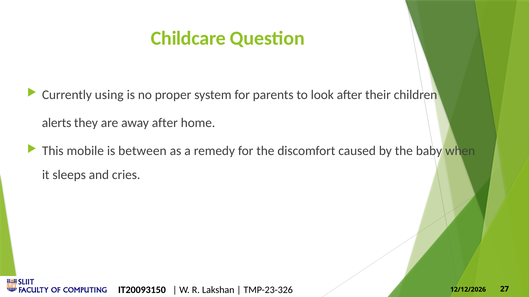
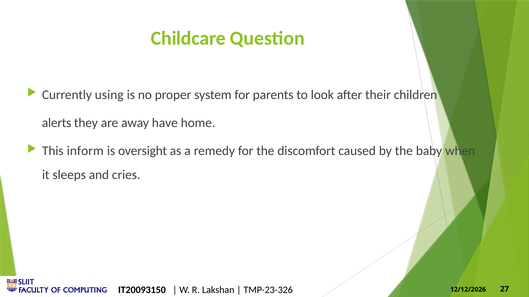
away after: after -> have
mobile: mobile -> inform
between: between -> oversight
